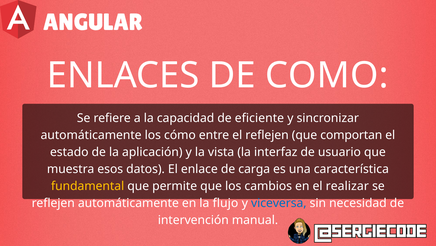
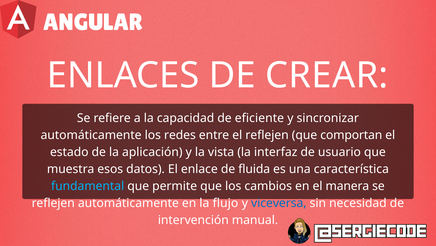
COMO: COMO -> CREAR
cómo: cómo -> redes
carga: carga -> fluida
fundamental colour: yellow -> light blue
realizar: realizar -> manera
